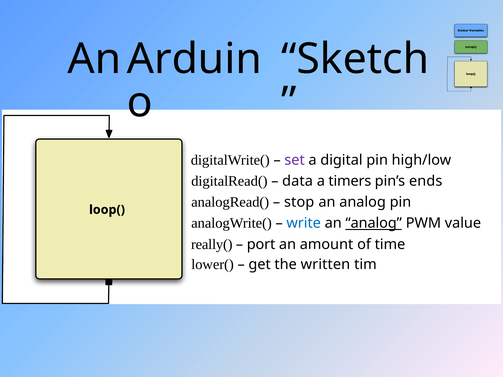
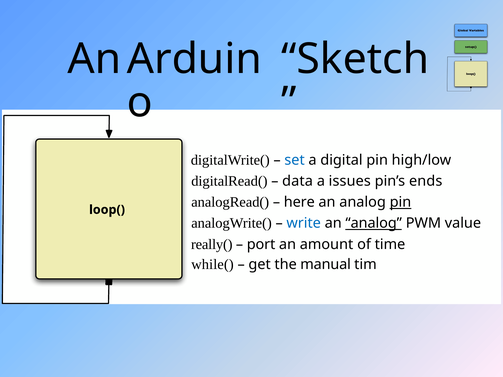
set colour: purple -> blue
timers: timers -> issues
stop: stop -> here
pin at (400, 202) underline: none -> present
lower(: lower( -> while(
written: written -> manual
